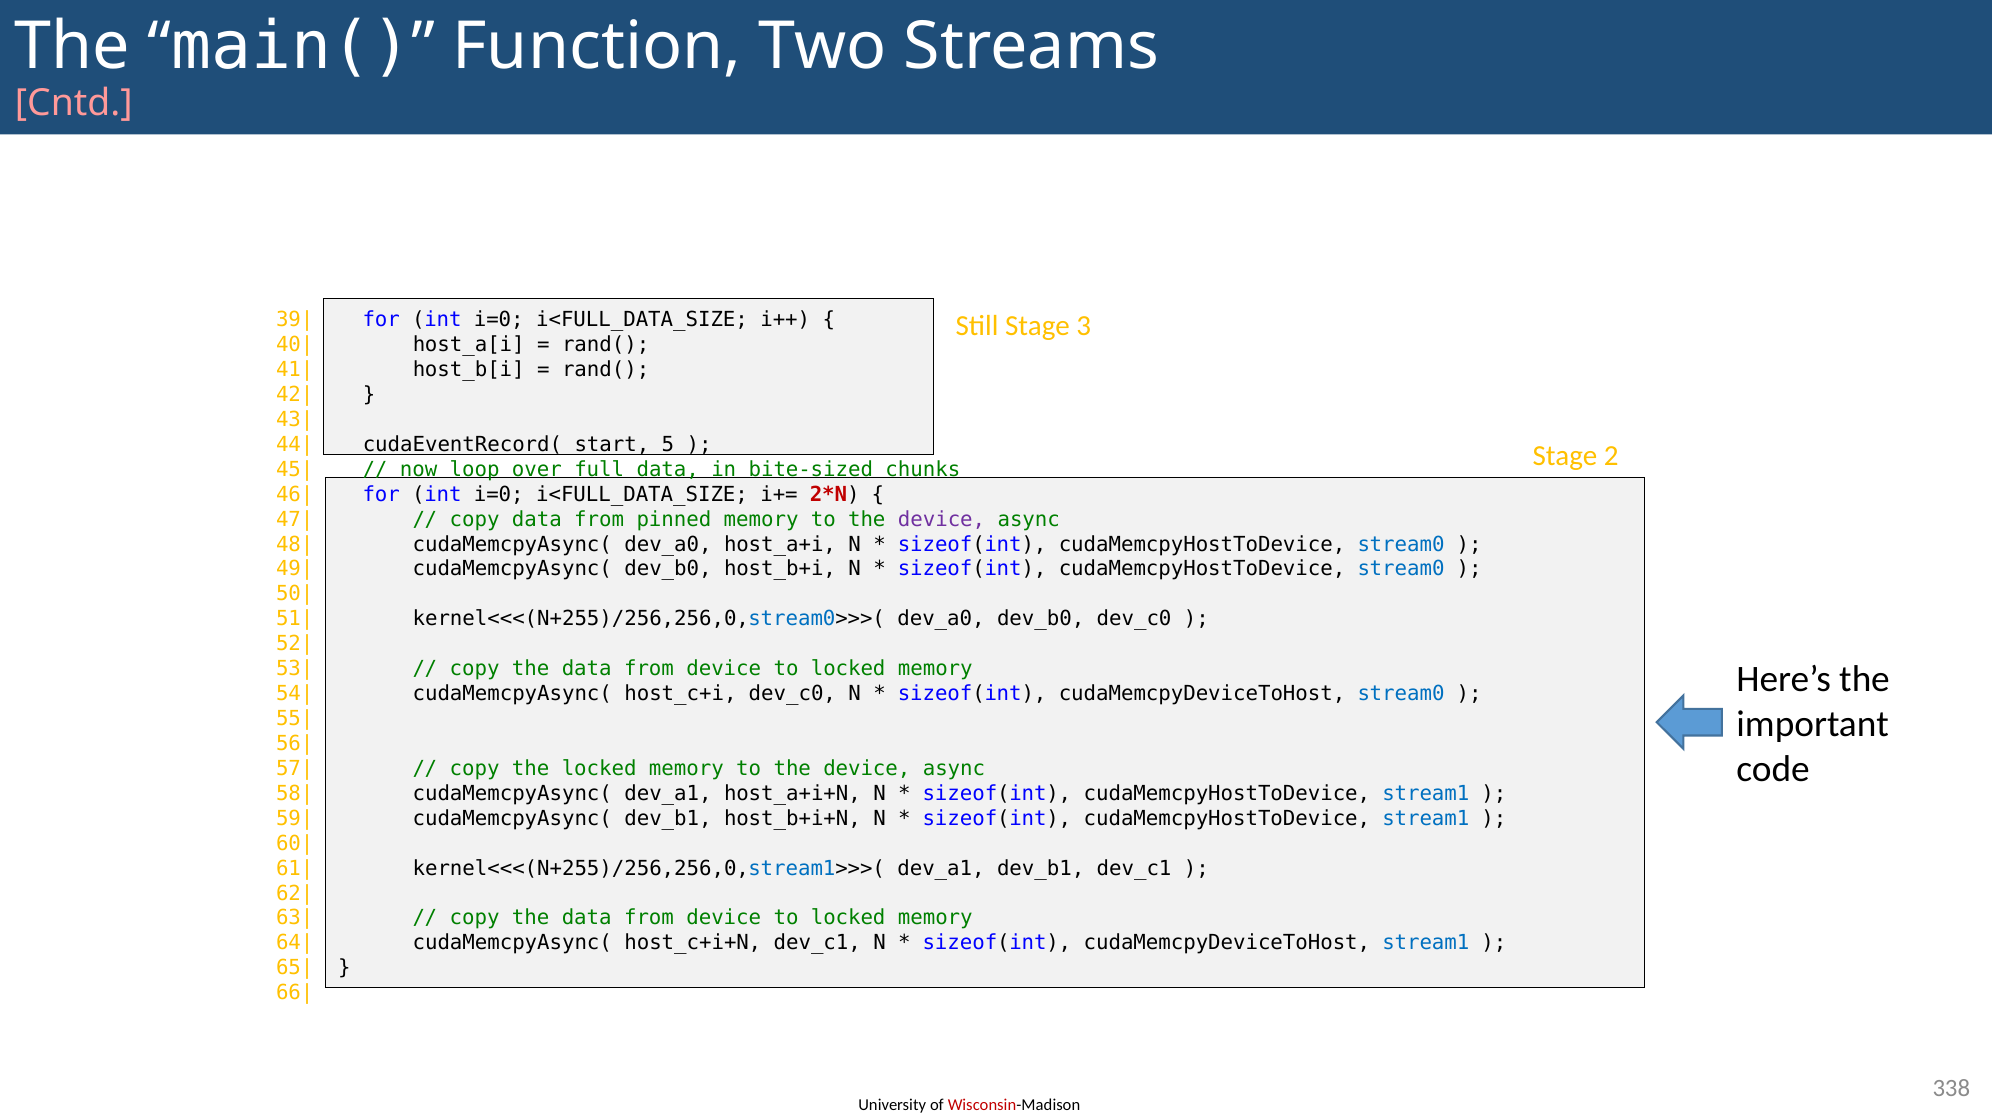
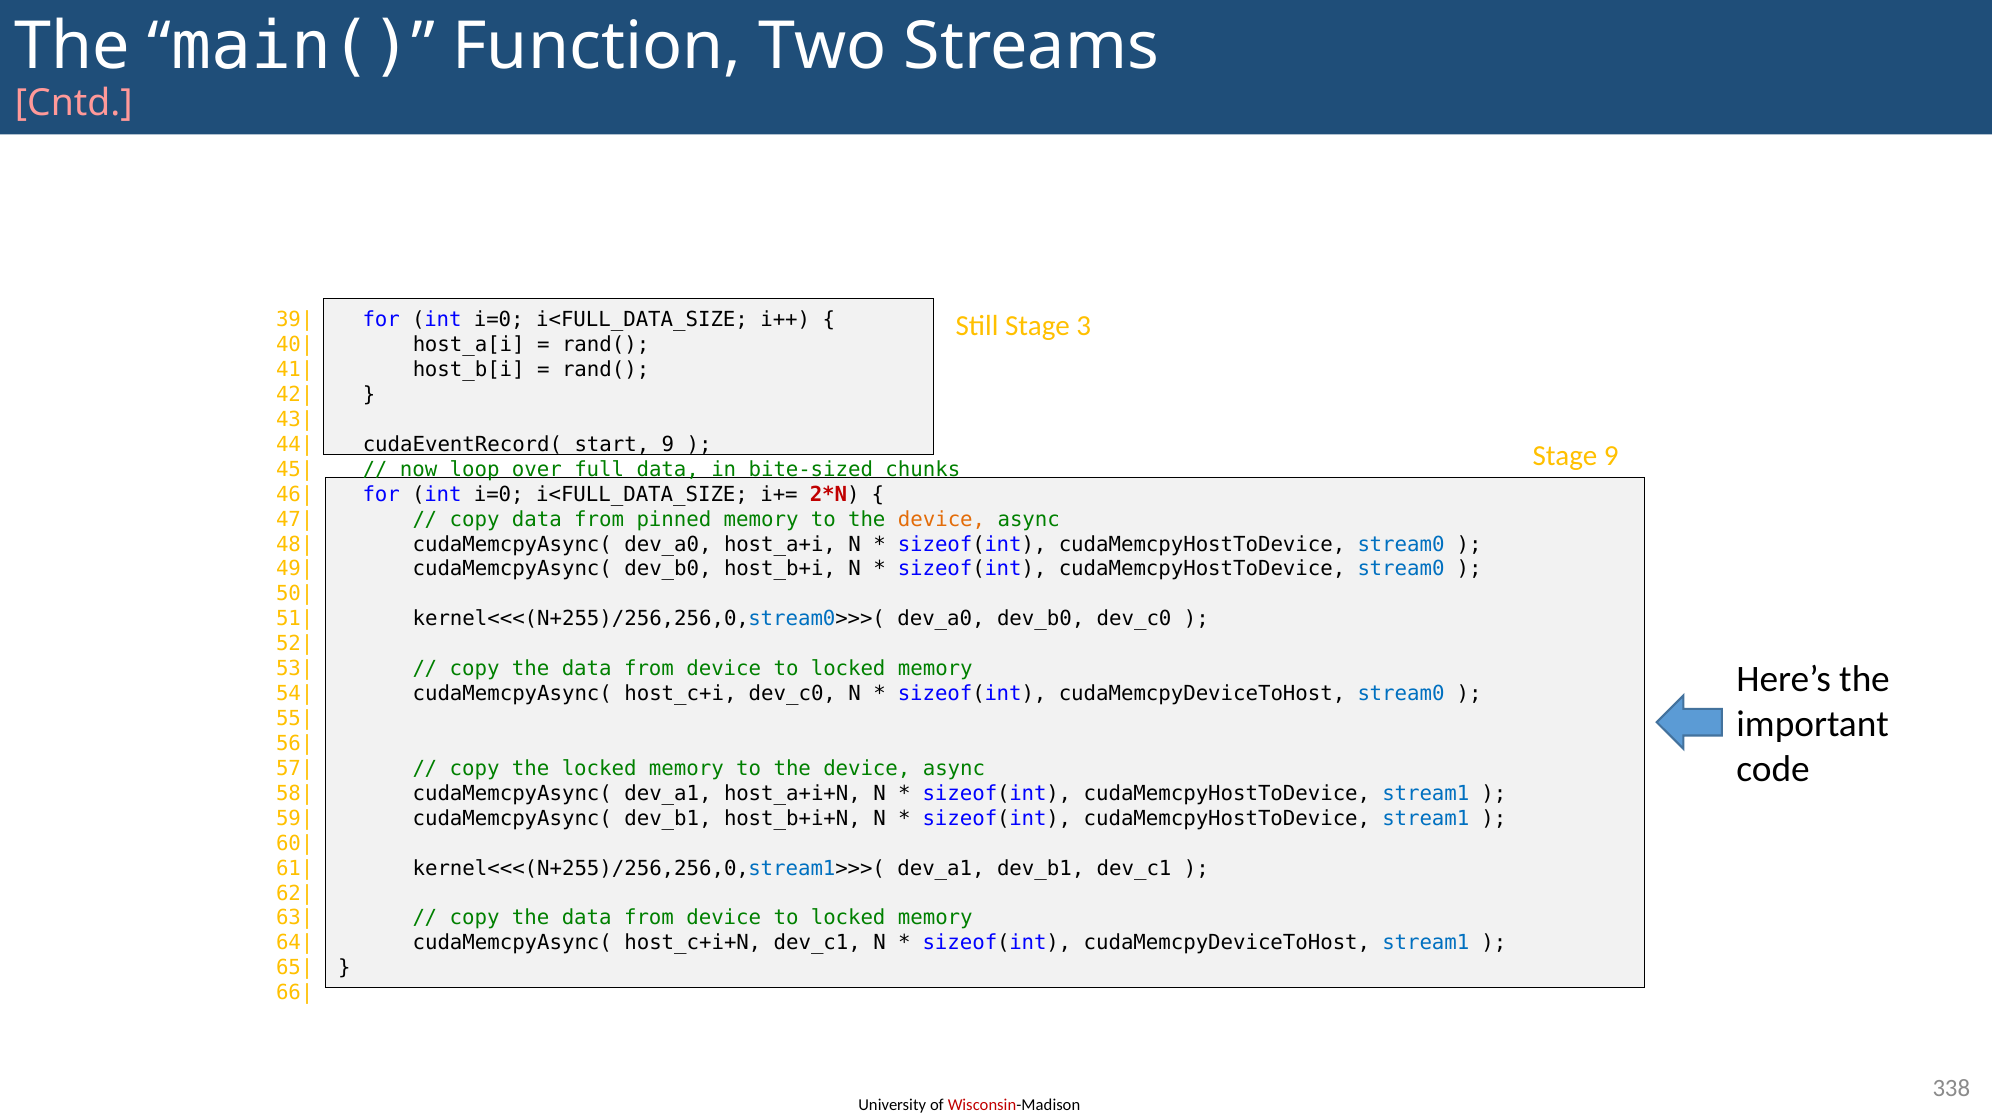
start 5: 5 -> 9
Stage 2: 2 -> 9
device at (942, 520) colour: purple -> orange
